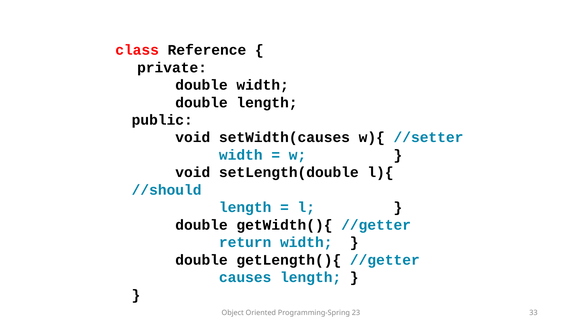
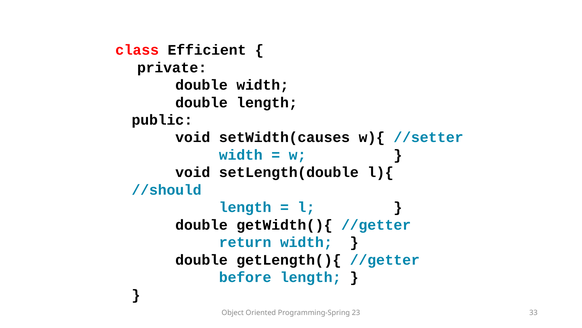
Reference: Reference -> Efficient
causes: causes -> before
